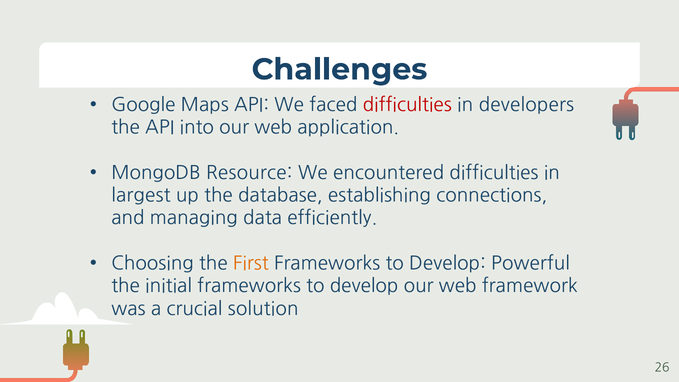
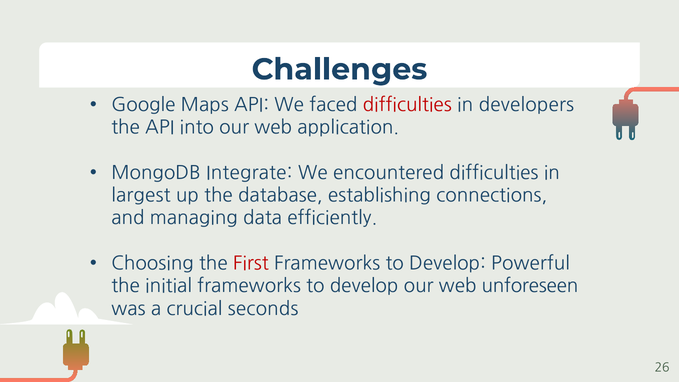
Resource: Resource -> Integrate
First colour: orange -> red
framework: framework -> unforeseen
solution: solution -> seconds
